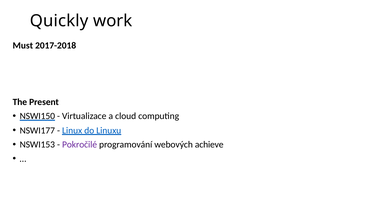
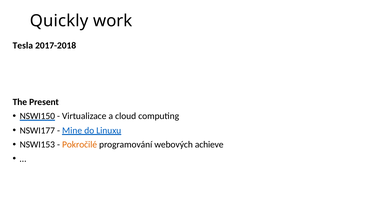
Must: Must -> Tesla
Linux: Linux -> Mine
Pokročilé colour: purple -> orange
